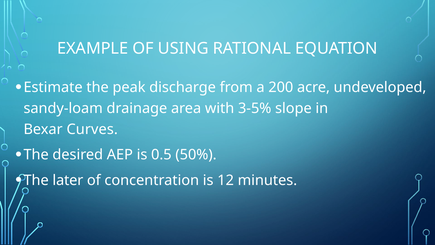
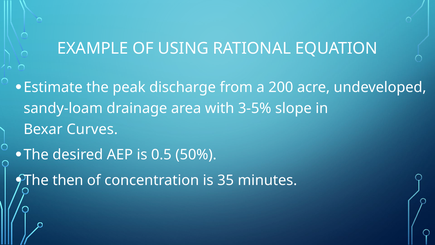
later: later -> then
12: 12 -> 35
